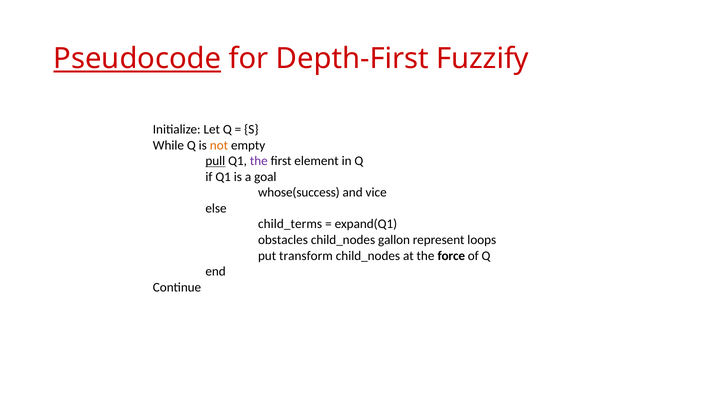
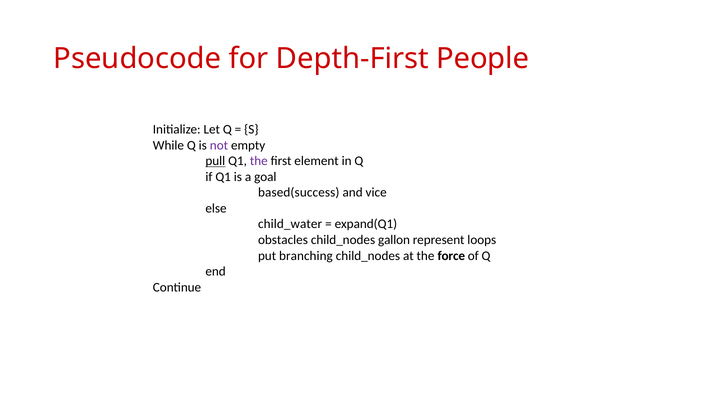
Pseudocode underline: present -> none
Fuzzify: Fuzzify -> People
not colour: orange -> purple
whose(success: whose(success -> based(success
child_terms: child_terms -> child_water
transform: transform -> branching
